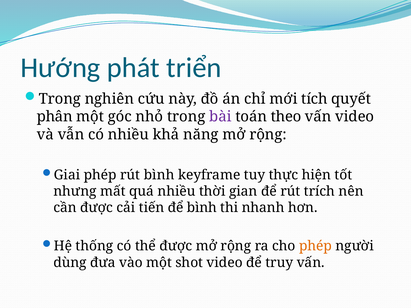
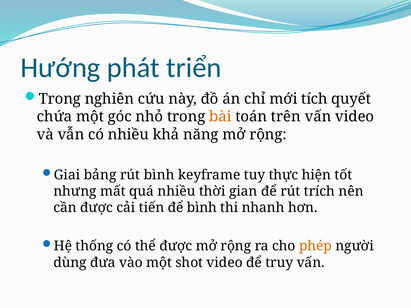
phân: phân -> chứa
bài colour: purple -> orange
theo: theo -> trên
Giai phép: phép -> bảng
